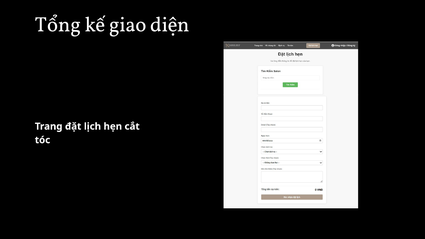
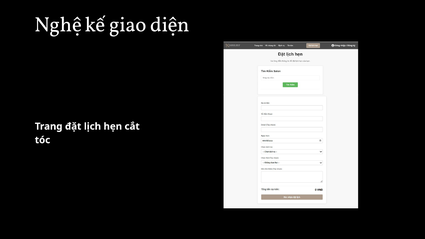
Tổng: Tổng -> Nghệ
